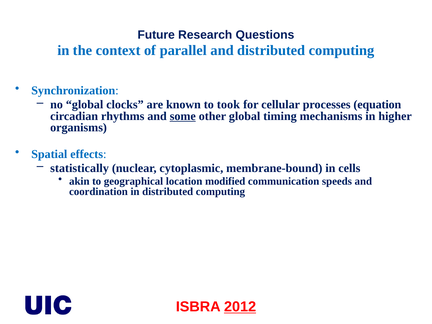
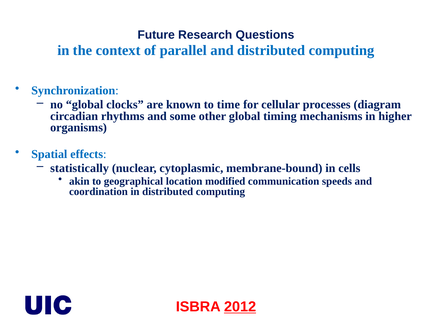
took: took -> time
equation: equation -> diagram
some underline: present -> none
